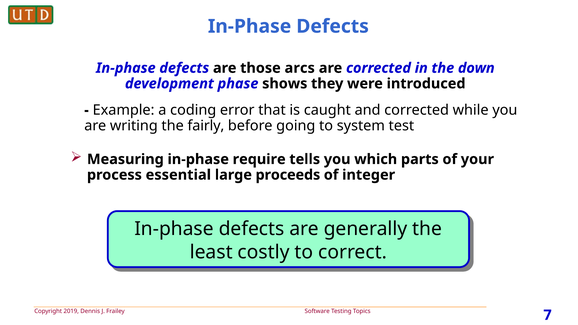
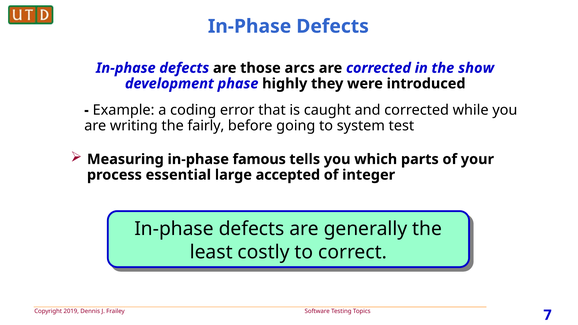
down: down -> show
shows: shows -> highly
require: require -> famous
proceeds: proceeds -> accepted
